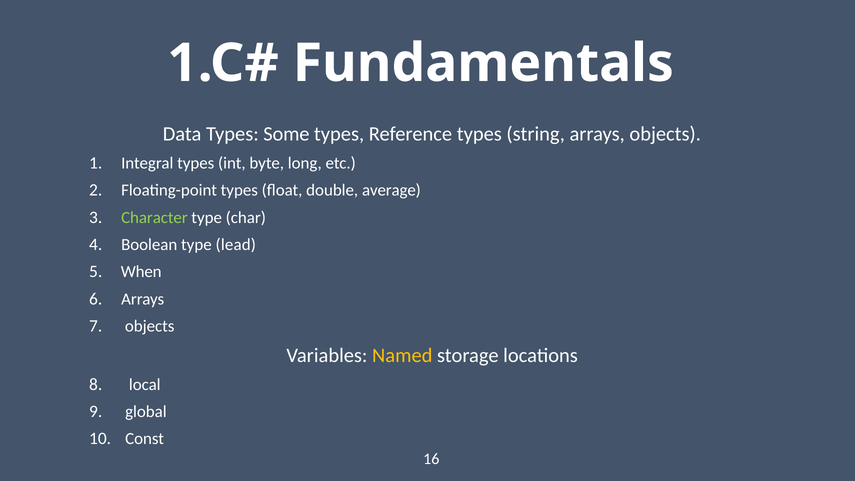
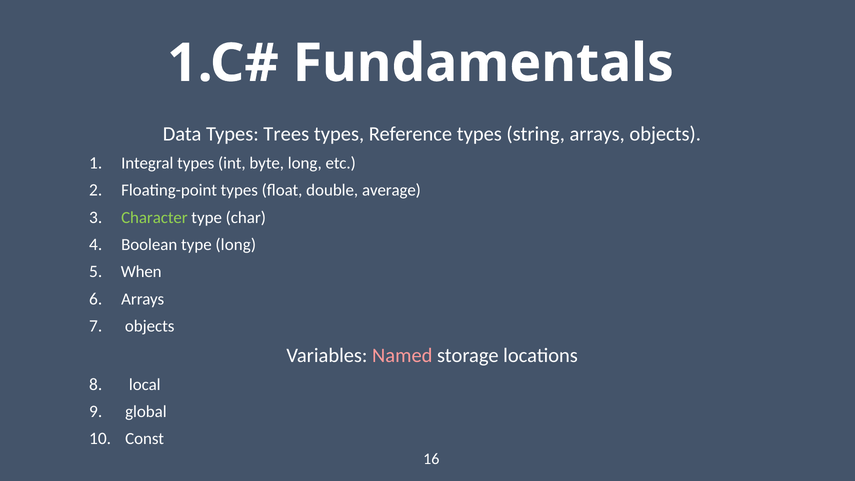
Some: Some -> Trees
type lead: lead -> long
Named colour: yellow -> pink
